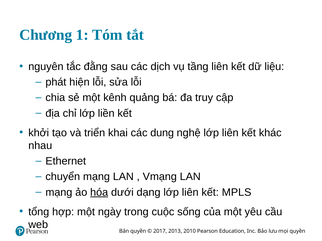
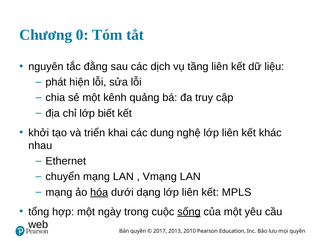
1: 1 -> 0
liền: liền -> biết
sống underline: none -> present
